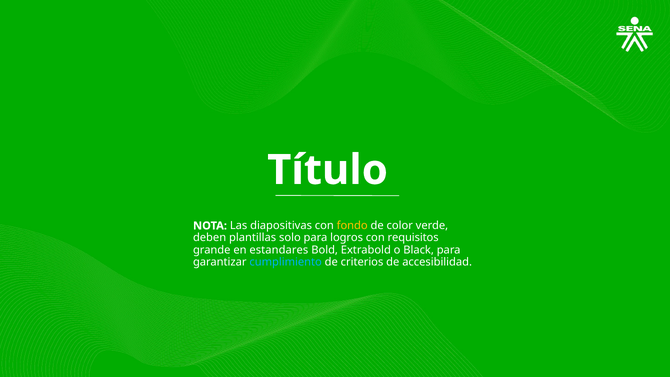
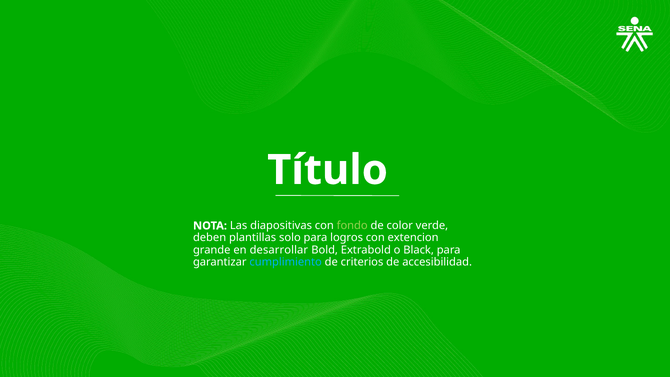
fondo colour: yellow -> light green
requisitos: requisitos -> extencion
estandares: estandares -> desarrollar
